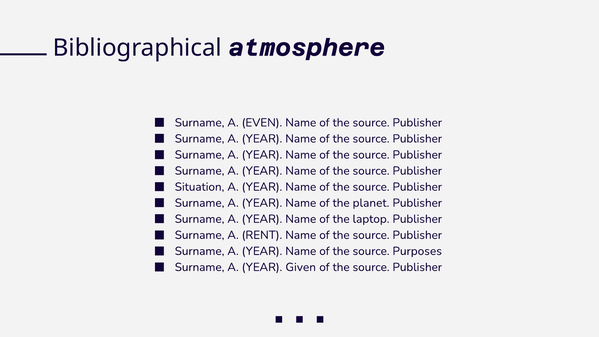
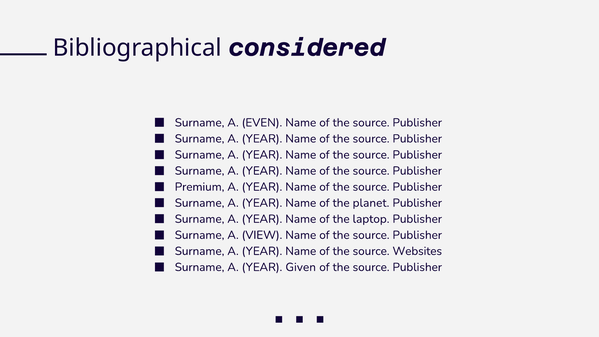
atmosphere: atmosphere -> considered
Situation: Situation -> Premium
RENT: RENT -> VIEW
Purposes: Purposes -> Websites
